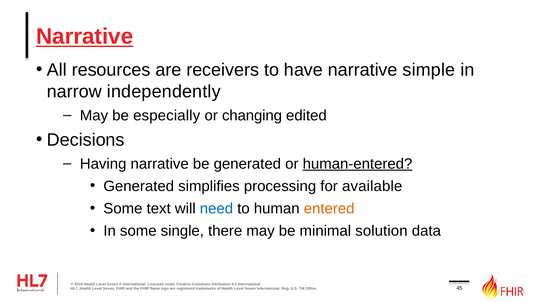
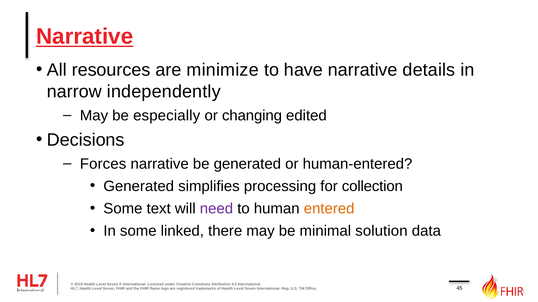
receivers: receivers -> minimize
simple: simple -> details
Having: Having -> Forces
human-entered underline: present -> none
available: available -> collection
need colour: blue -> purple
single: single -> linked
